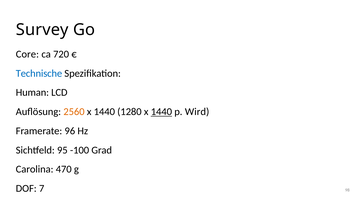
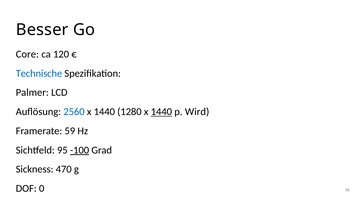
Survey: Survey -> Besser
720: 720 -> 120
Human: Human -> Palmer
2560 colour: orange -> blue
96: 96 -> 59
-100 underline: none -> present
Carolina: Carolina -> Sickness
7: 7 -> 0
